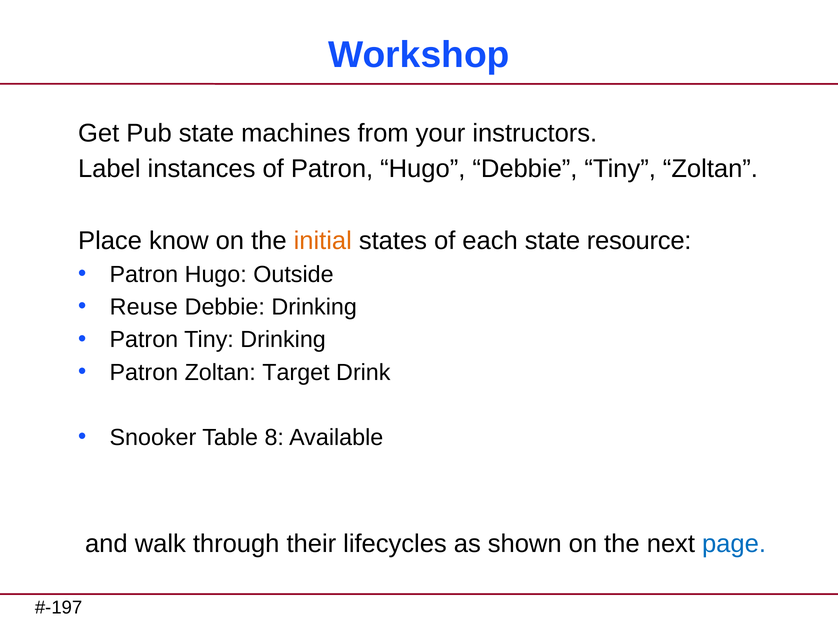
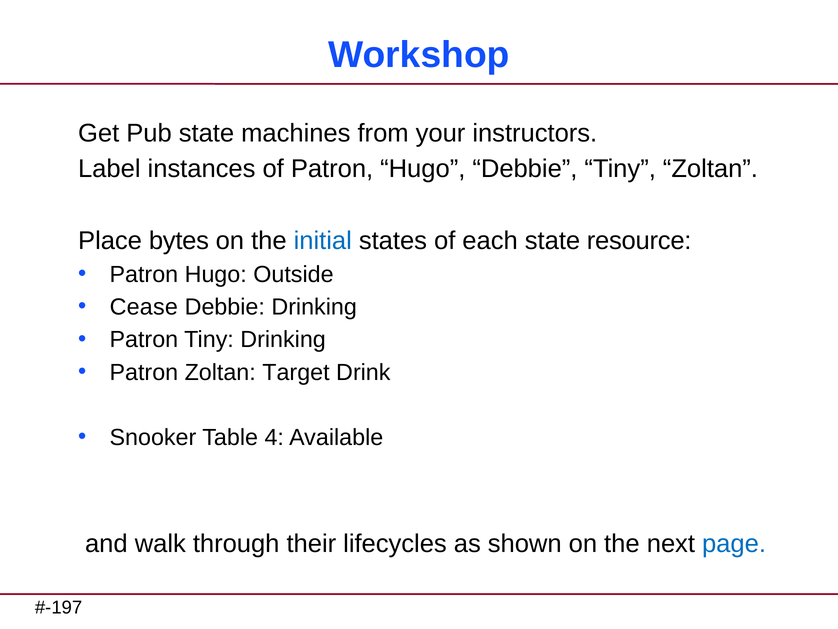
know: know -> bytes
initial colour: orange -> blue
Reuse: Reuse -> Cease
8: 8 -> 4
